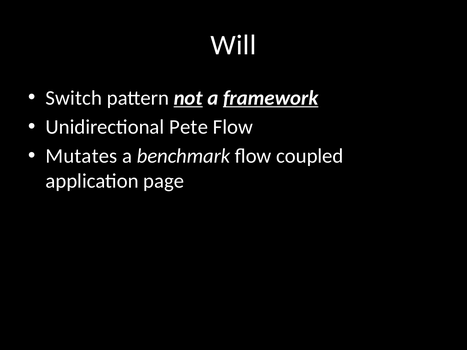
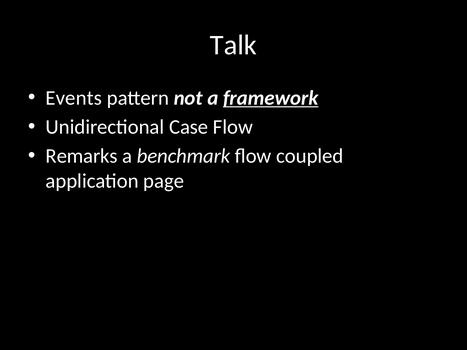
Will: Will -> Talk
Switch: Switch -> Events
not underline: present -> none
Pete: Pete -> Case
Mutates: Mutates -> Remarks
